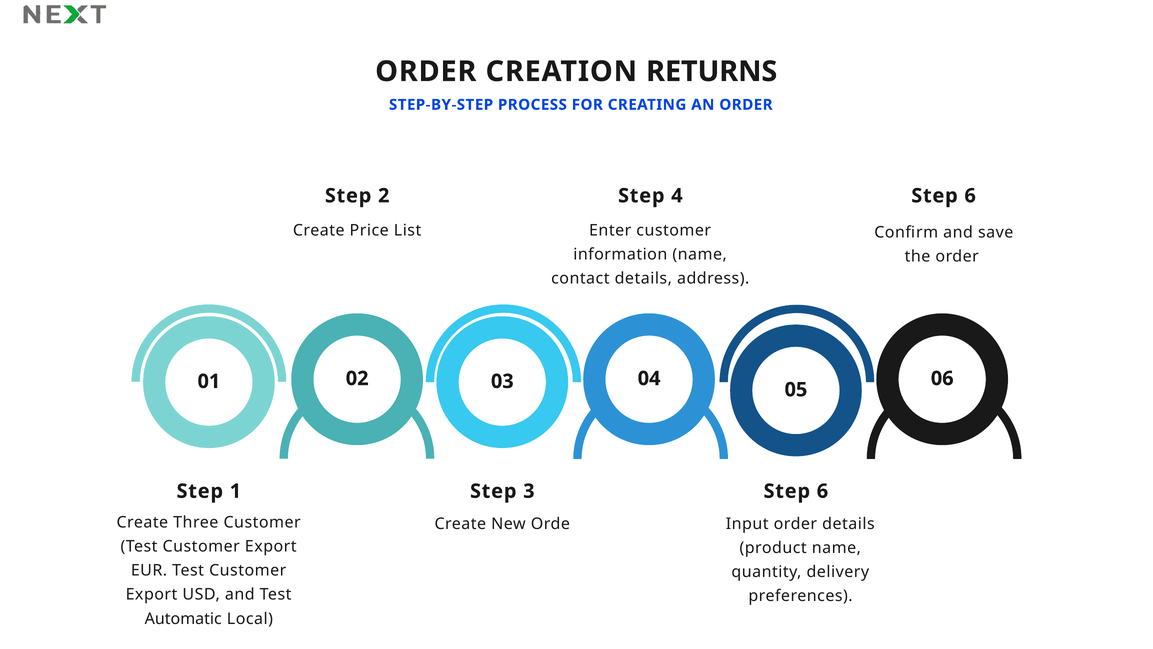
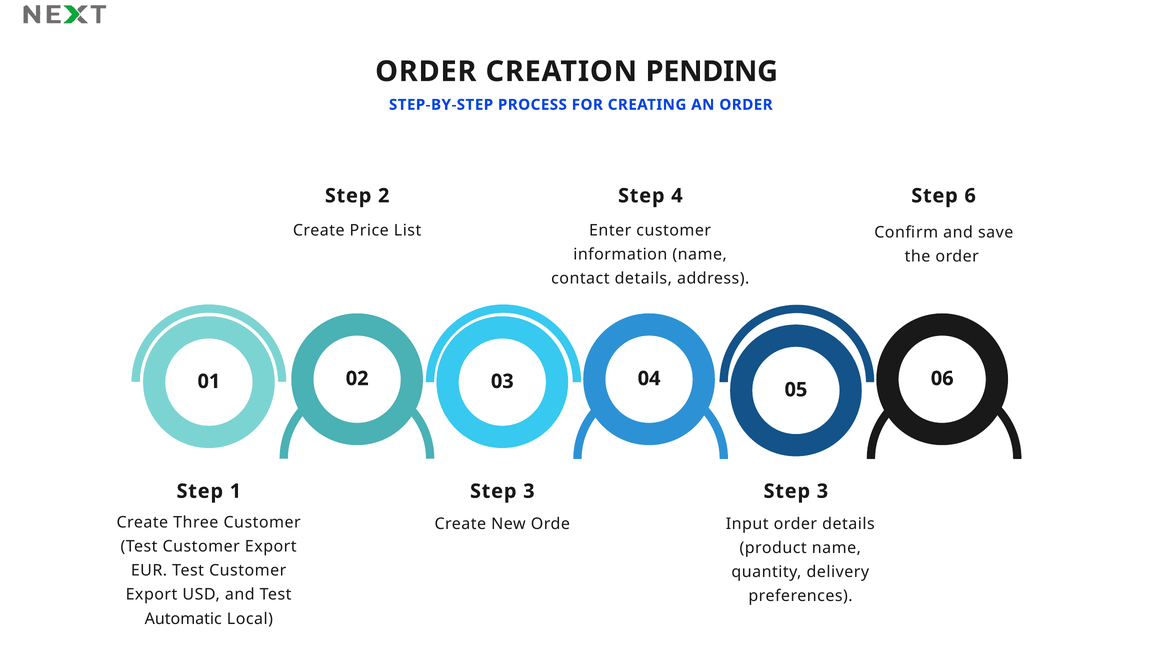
RETURNS: RETURNS -> PENDING
6 at (822, 491): 6 -> 3
